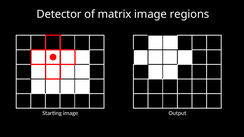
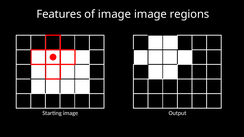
Detector: Detector -> Features
of matrix: matrix -> image
